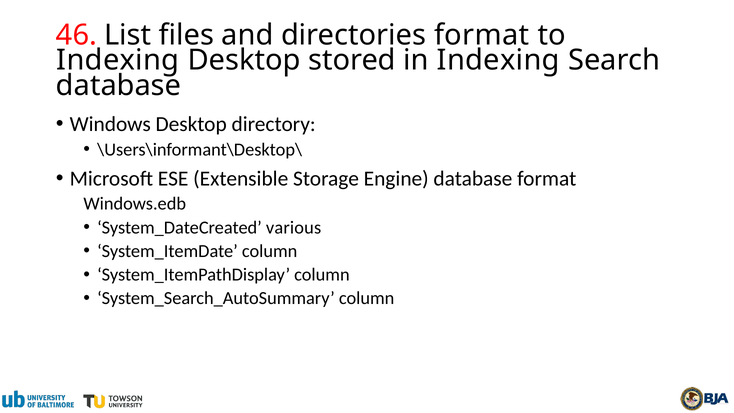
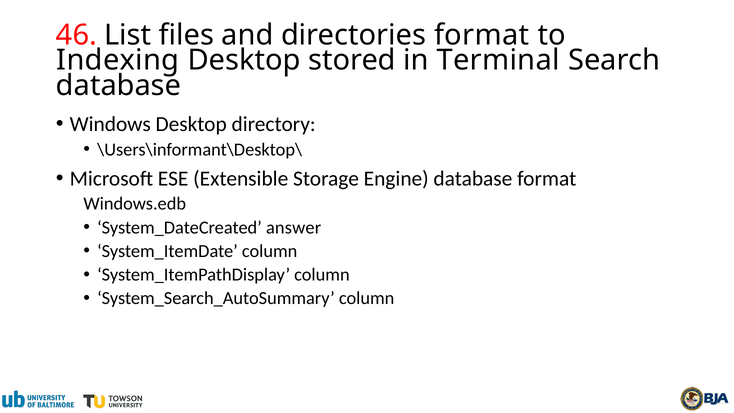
in Indexing: Indexing -> Terminal
various: various -> answer
